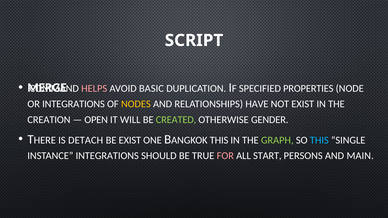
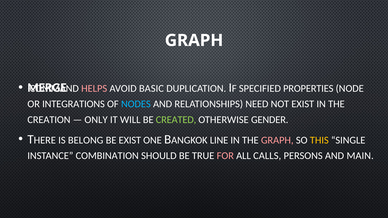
SCRIPT at (194, 40): SCRIPT -> GRAPH
NODES colour: yellow -> light blue
HAVE: HAVE -> NEED
OPEN: OPEN -> ONLY
DETACH: DETACH -> BELONG
THIS at (219, 140): THIS -> LINE
GRAPH at (277, 140) colour: light green -> pink
THIS at (319, 140) colour: light blue -> yellow
INSTANCE INTEGRATIONS: INTEGRATIONS -> COMBINATION
START: START -> CALLS
